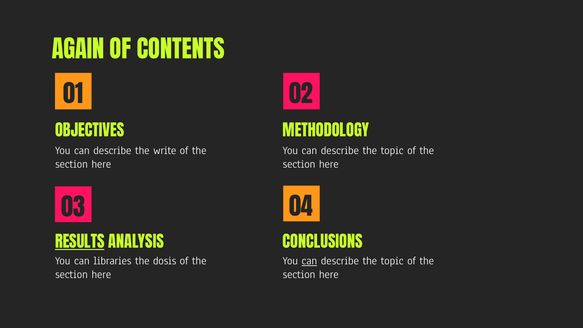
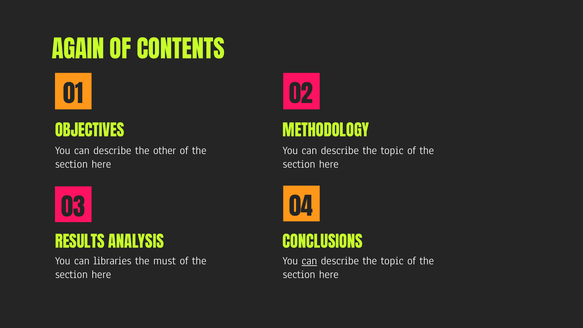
write: write -> other
RESULTS underline: present -> none
dosis: dosis -> must
